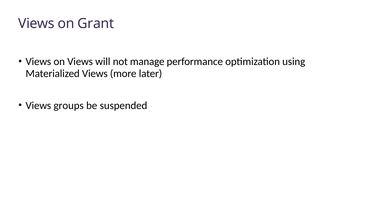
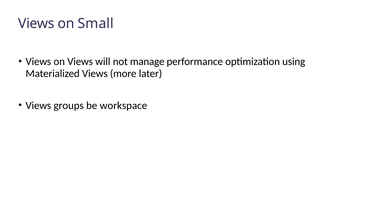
Grant: Grant -> Small
suspended: suspended -> workspace
